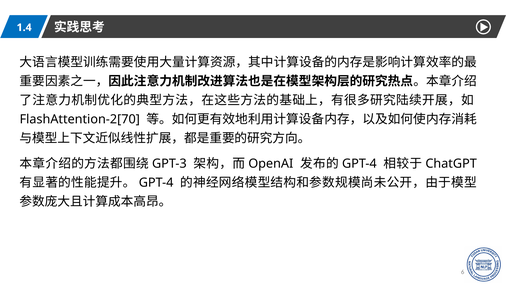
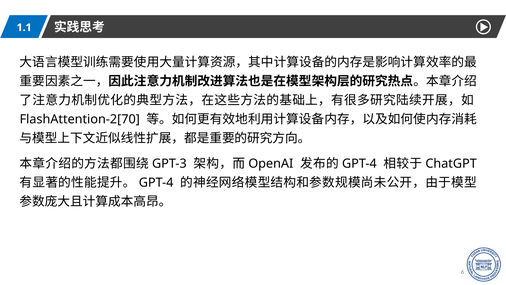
1.4: 1.4 -> 1.1
